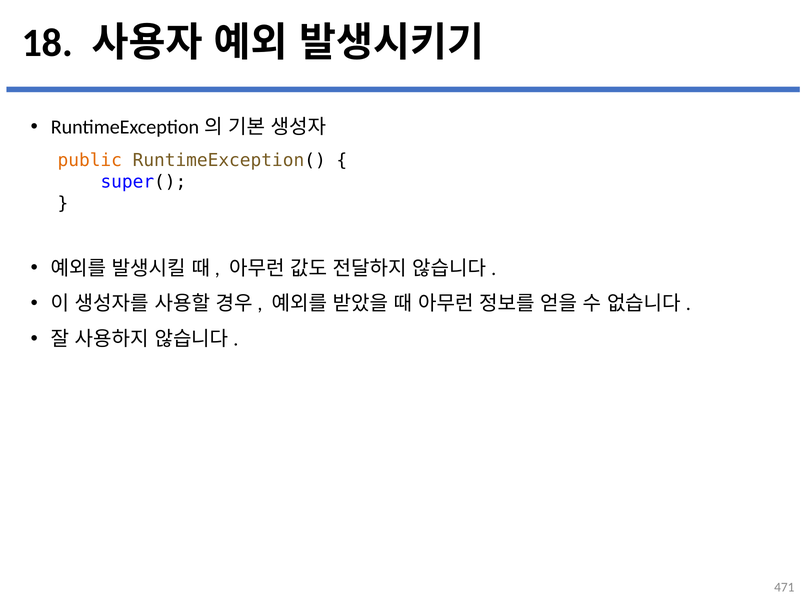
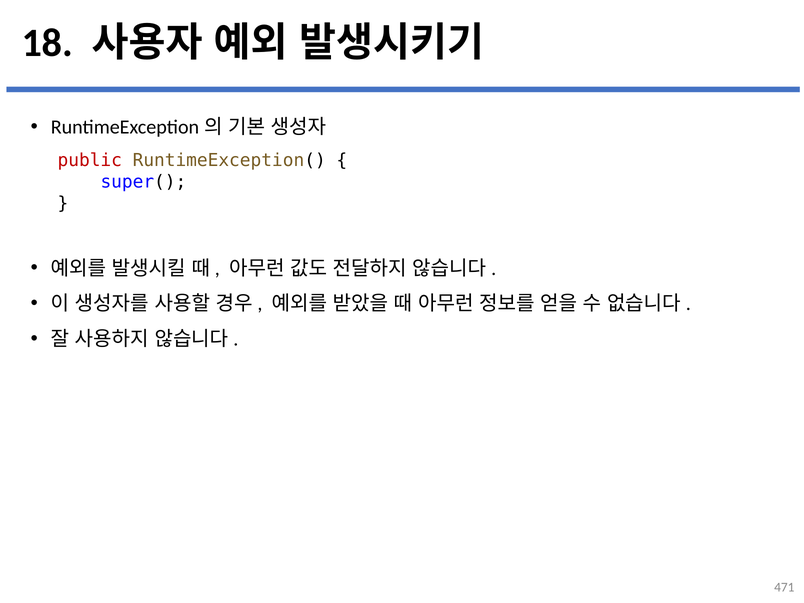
public colour: orange -> red
